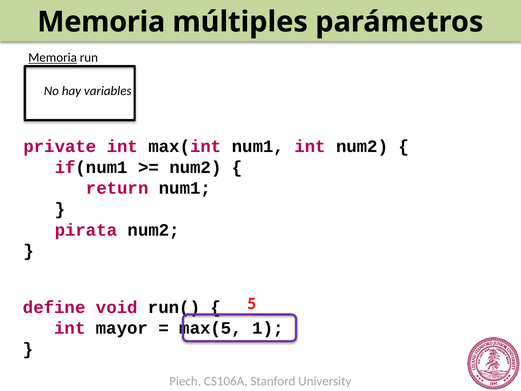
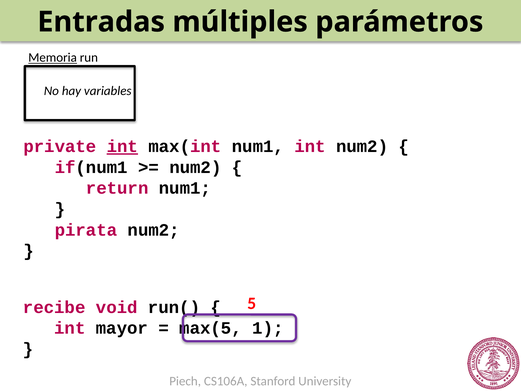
Memoria at (101, 22): Memoria -> Entradas
int at (122, 146) underline: none -> present
define: define -> recibe
